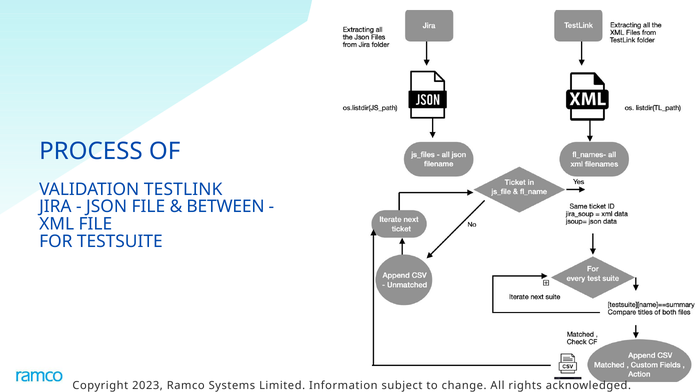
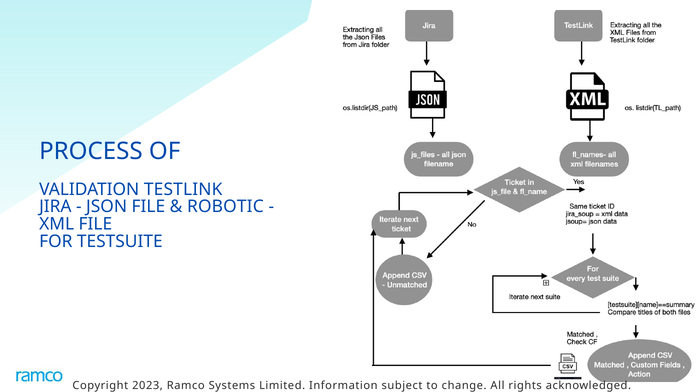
BETWEEN: BETWEEN -> ROBOTIC
